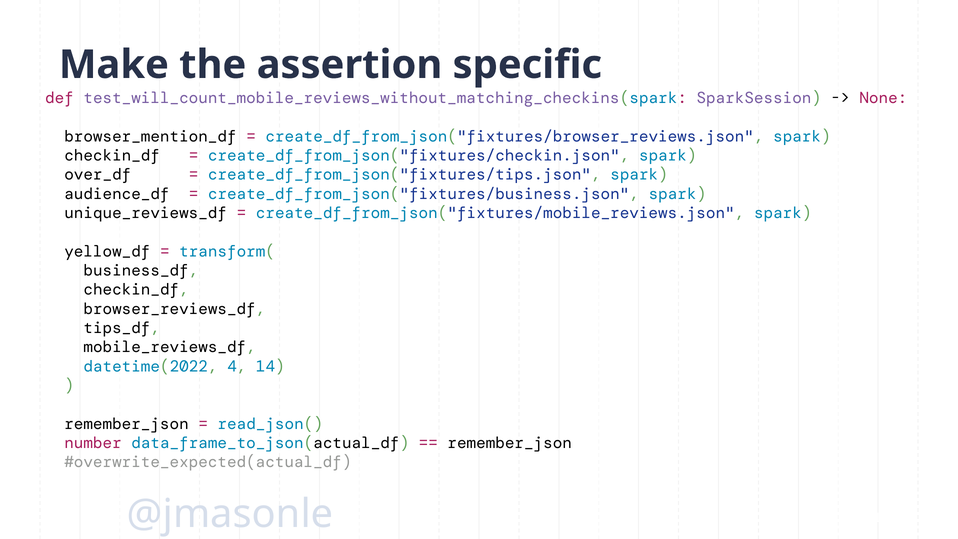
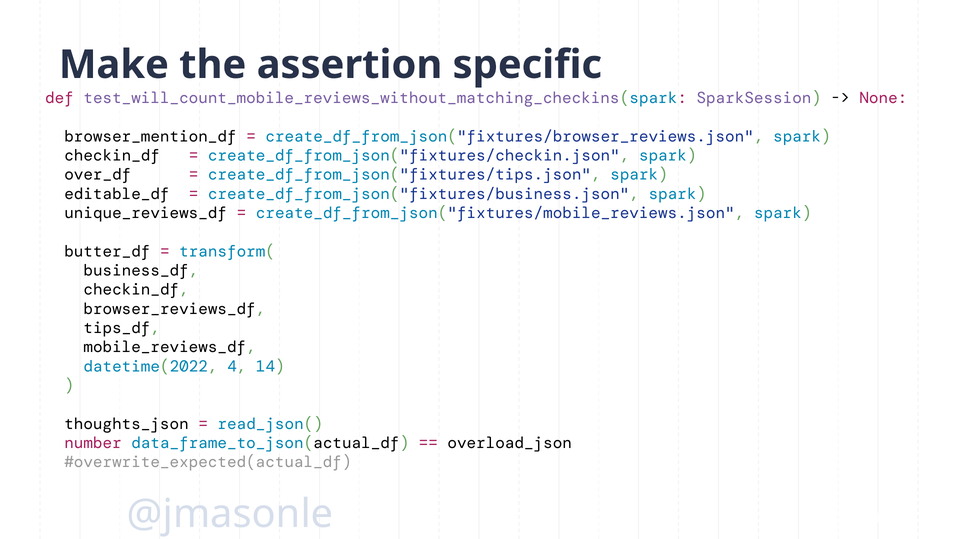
audience_df: audience_df -> editable_df
yellow_df: yellow_df -> butter_df
remember_json at (126, 424): remember_json -> thoughts_json
remember_json at (510, 443): remember_json -> overload_json
